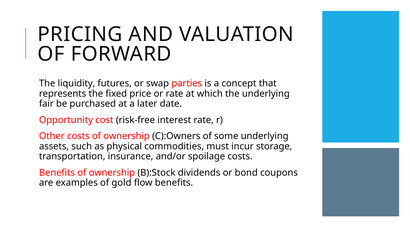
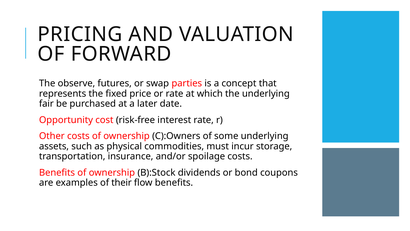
liquidity: liquidity -> observe
gold: gold -> their
